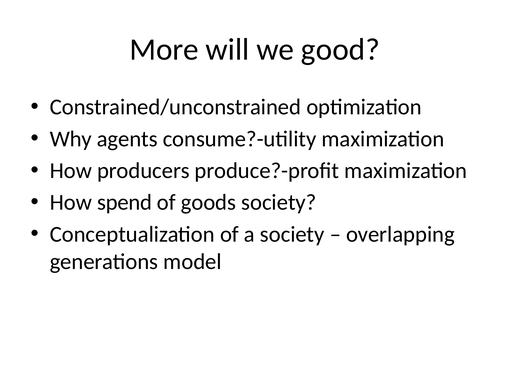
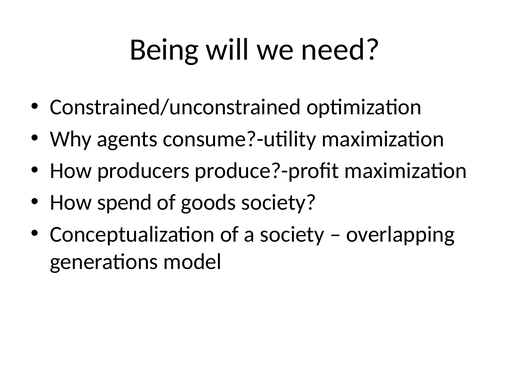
More: More -> Being
good: good -> need
